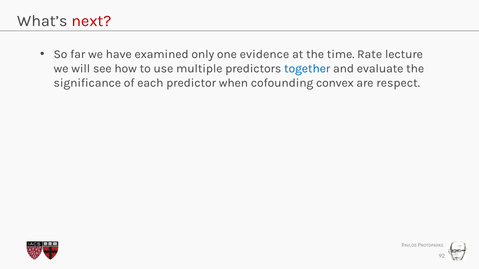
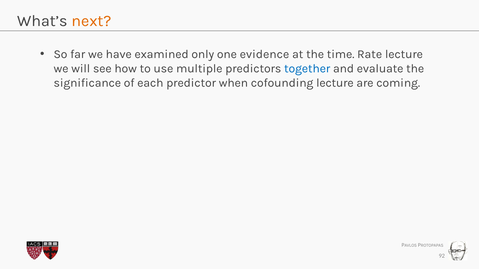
next colour: red -> orange
cofounding convex: convex -> lecture
respect: respect -> coming
